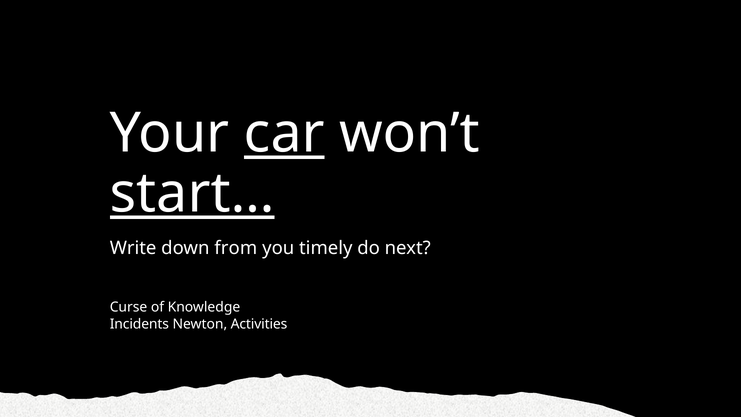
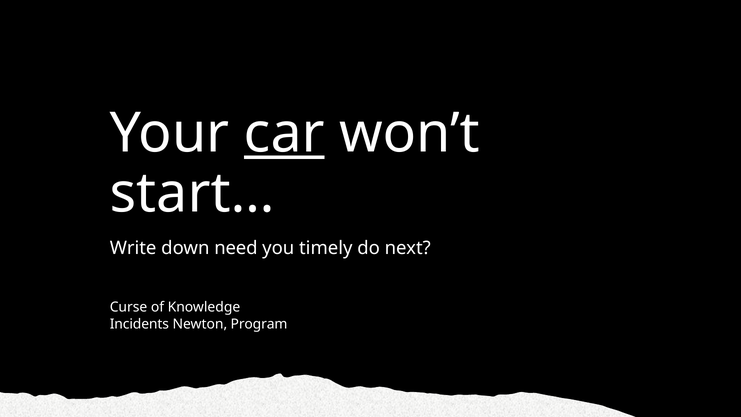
start… underline: present -> none
from: from -> need
Activities: Activities -> Program
